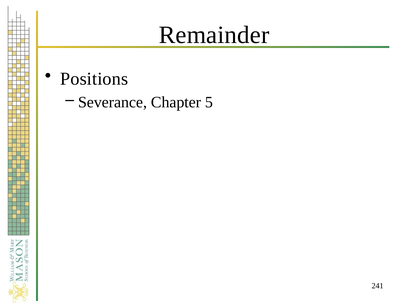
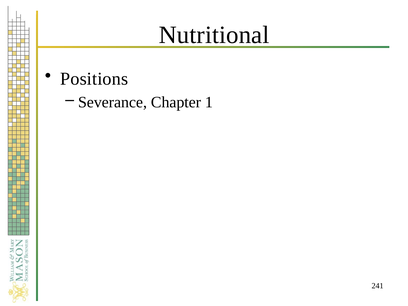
Remainder: Remainder -> Nutritional
5: 5 -> 1
